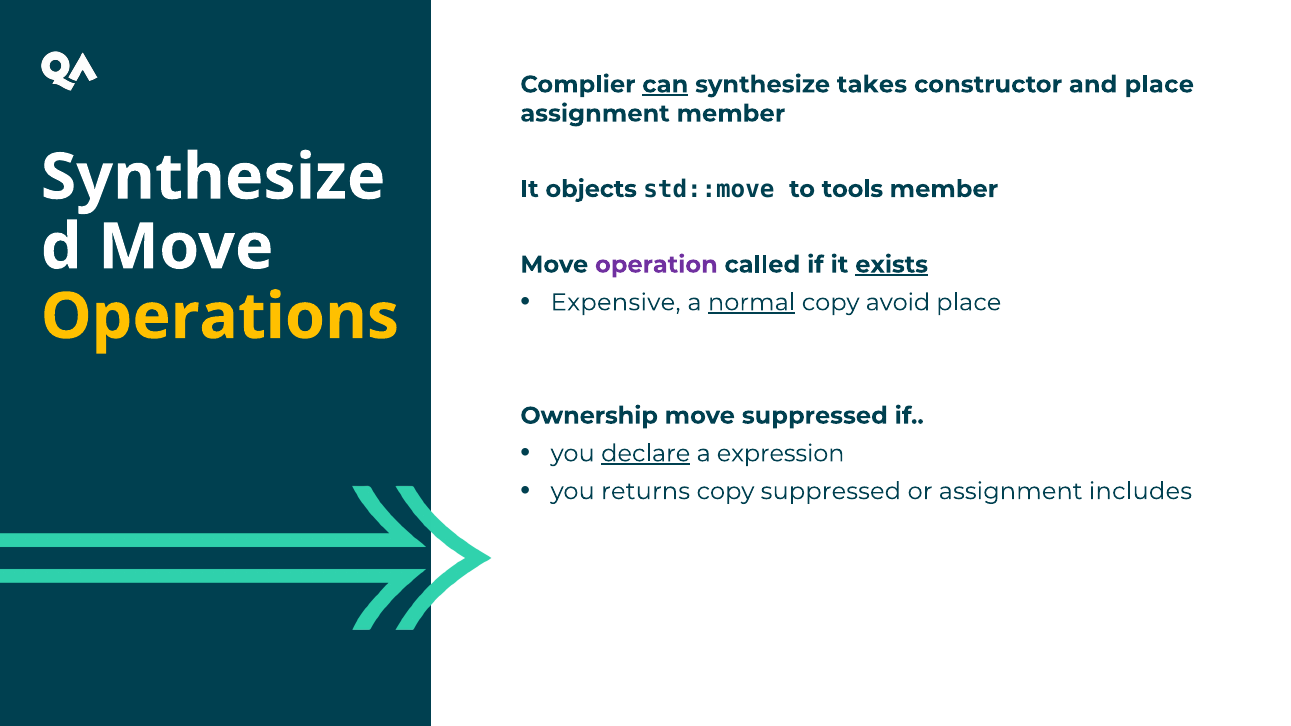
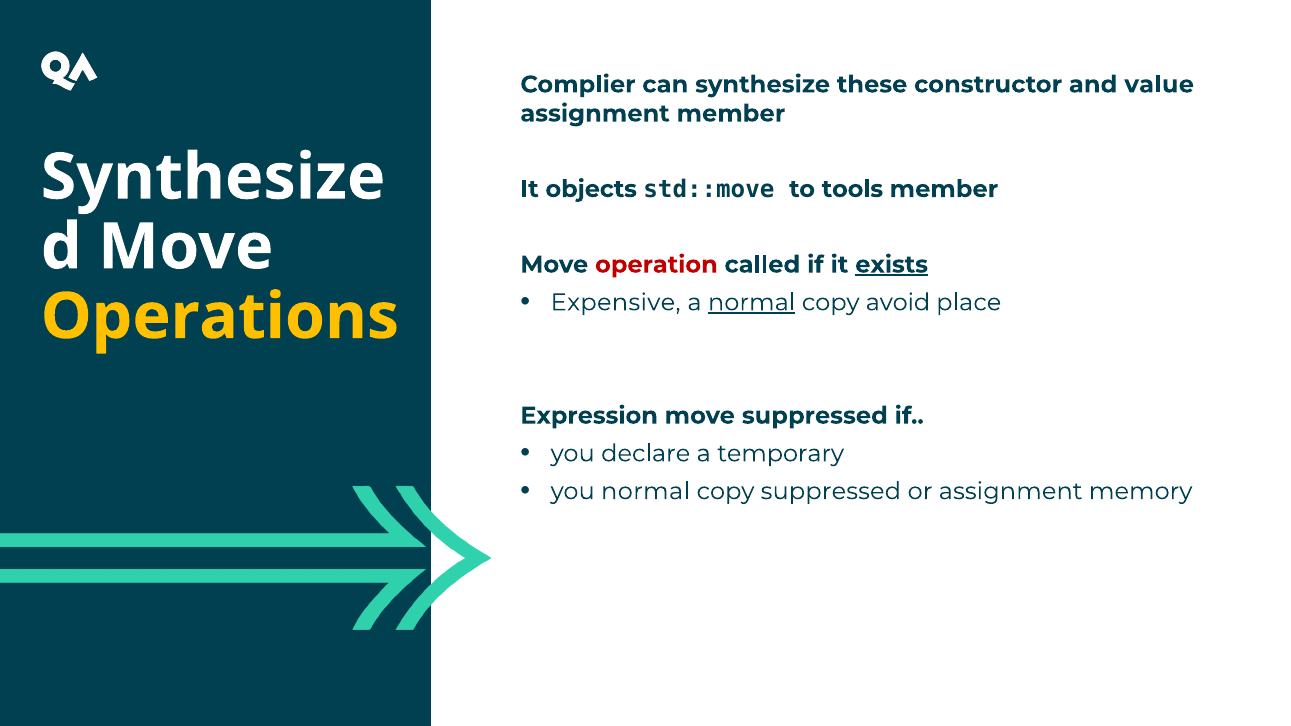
can underline: present -> none
takes: takes -> these
and place: place -> value
operation colour: purple -> red
Ownership: Ownership -> Expression
declare underline: present -> none
expression: expression -> temporary
you returns: returns -> normal
includes: includes -> memory
